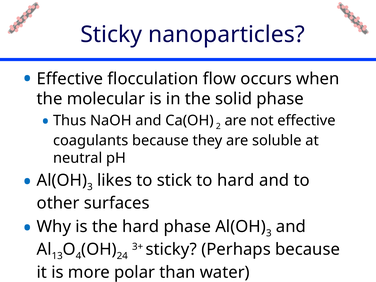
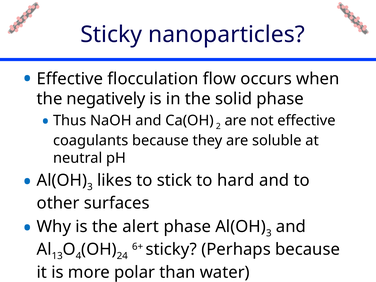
molecular: molecular -> negatively
the hard: hard -> alert
3+: 3+ -> 6+
